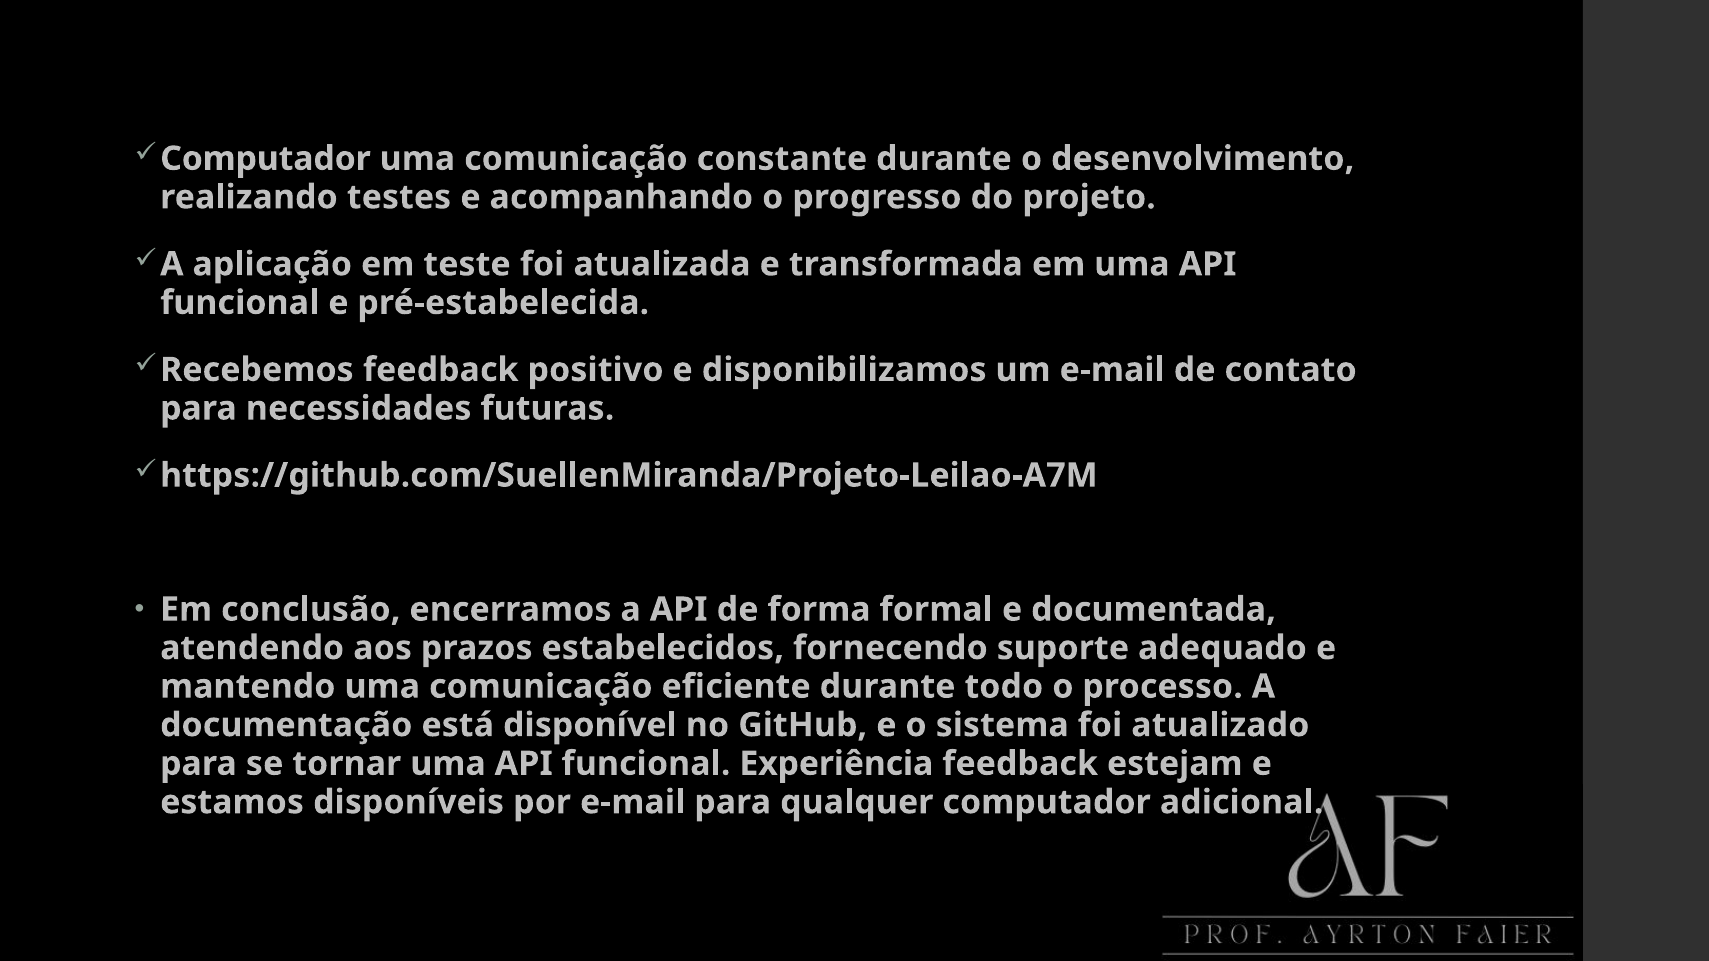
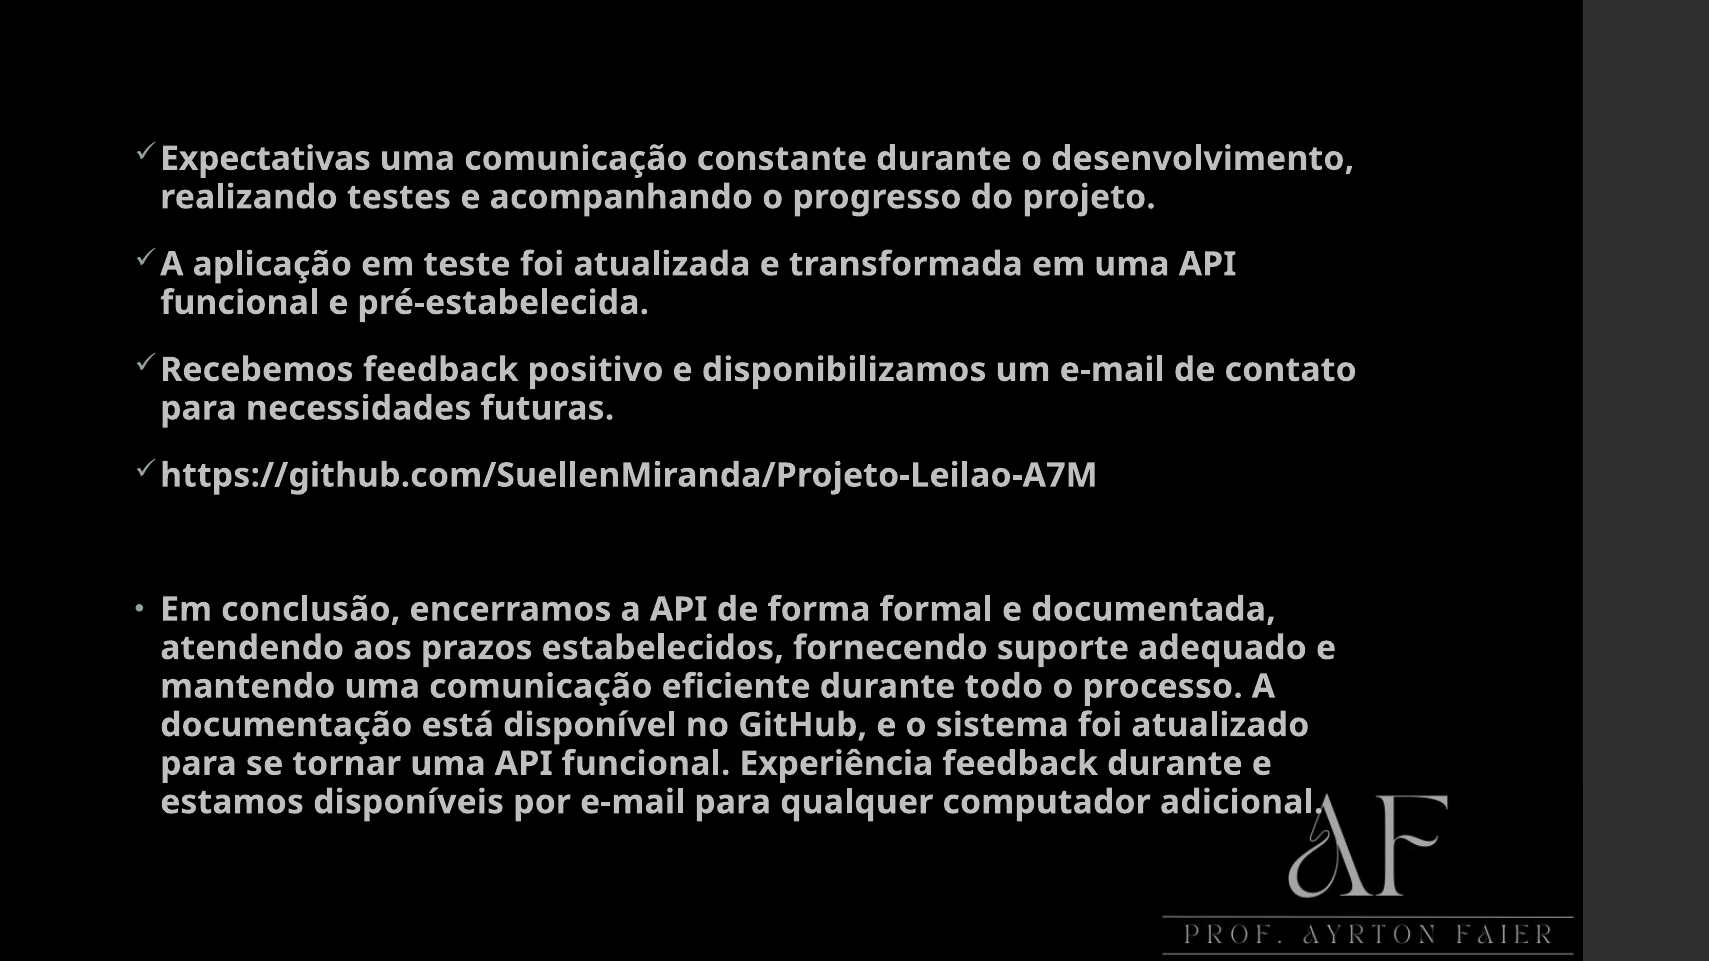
Computador at (265, 159): Computador -> Expectativas
feedback estejam: estejam -> durante
